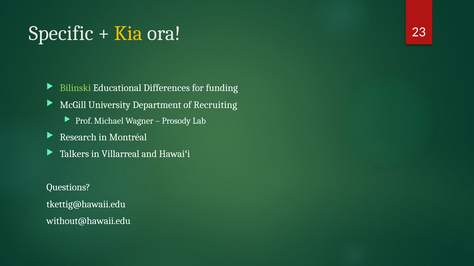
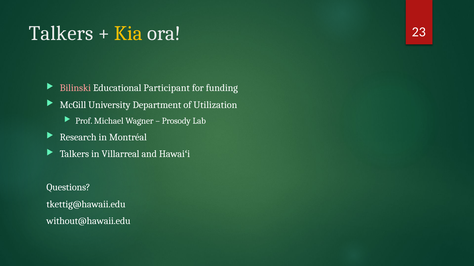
Specific at (61, 33): Specific -> Talkers
Bilinski colour: light green -> pink
Differences: Differences -> Participant
Recruiting: Recruiting -> Utilization
